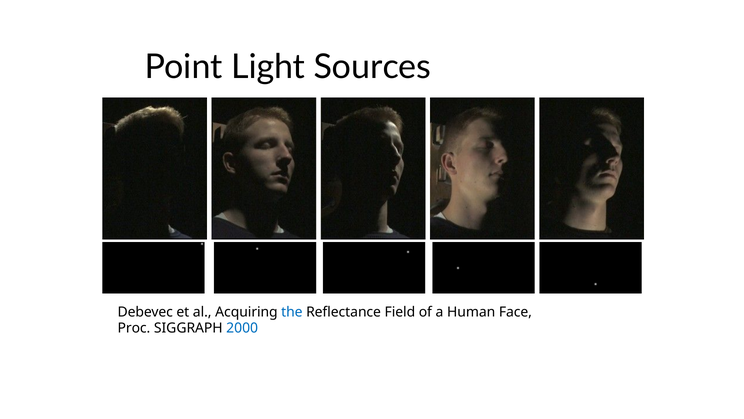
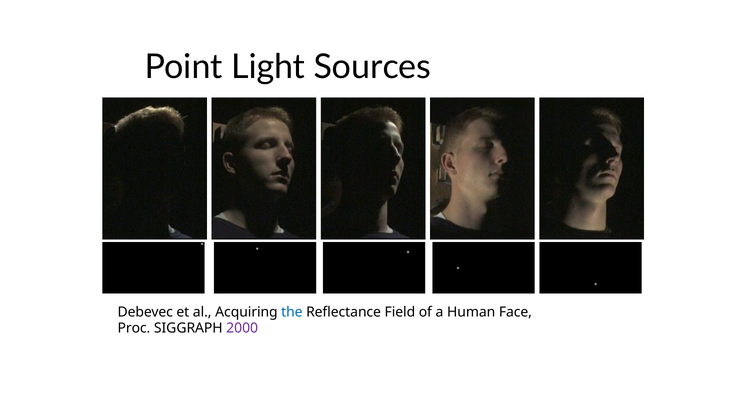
2000 colour: blue -> purple
